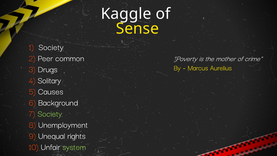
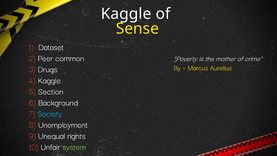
1 Society: Society -> Dataset
4 Solitary: Solitary -> Kaggle
Causes: Causes -> Section
Society at (50, 113) colour: light green -> light blue
